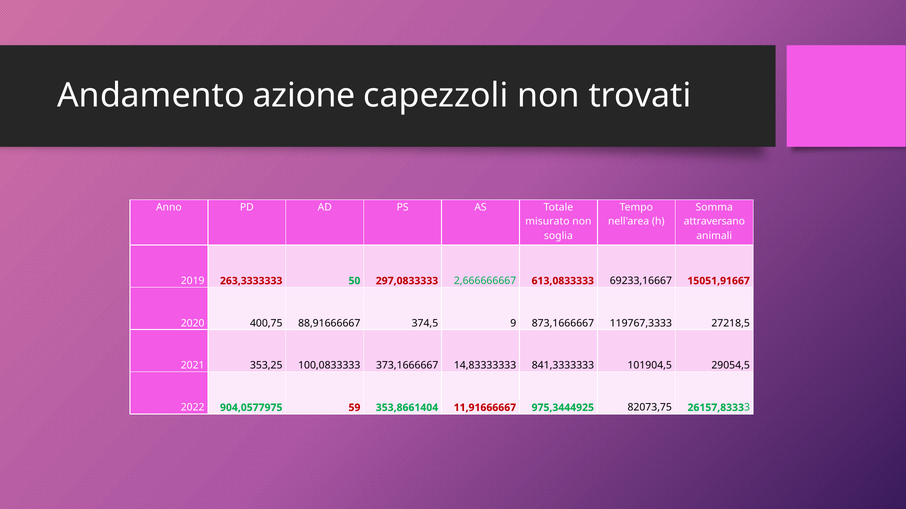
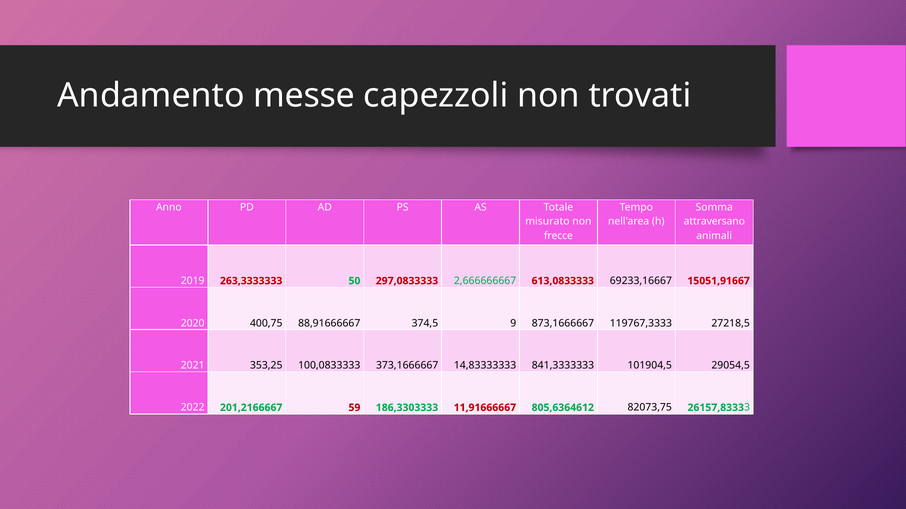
azione: azione -> messe
soglia: soglia -> frecce
904,0577975: 904,0577975 -> 201,2166667
353,8661404: 353,8661404 -> 186,3303333
975,3444925: 975,3444925 -> 805,6364612
